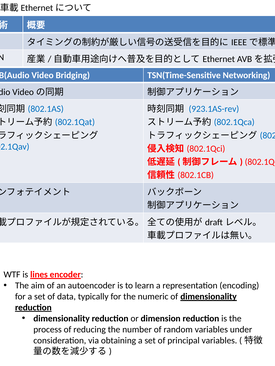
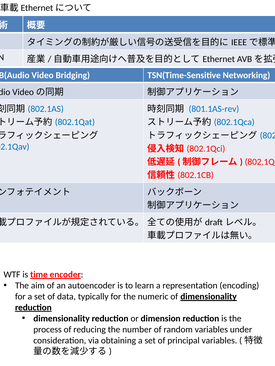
923.1AS-rev: 923.1AS-rev -> 801.1AS-rev
lines: lines -> time
